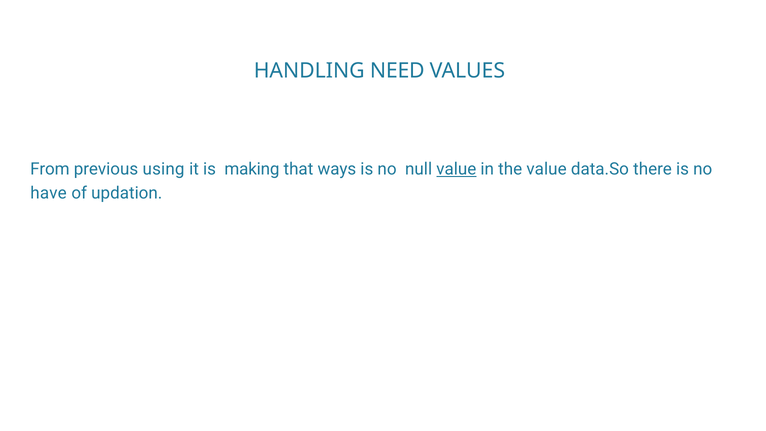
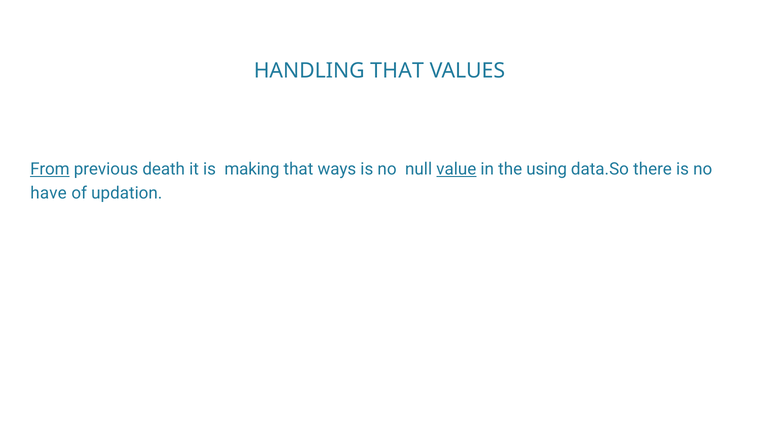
HANDLING NEED: NEED -> THAT
From underline: none -> present
using: using -> death
the value: value -> using
